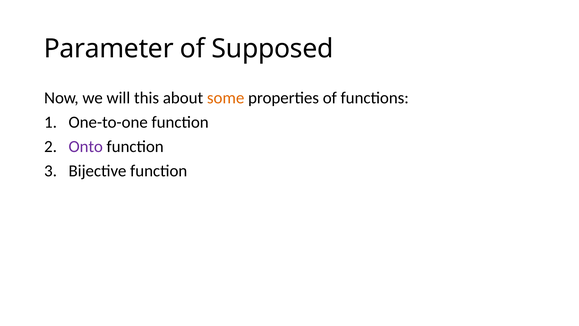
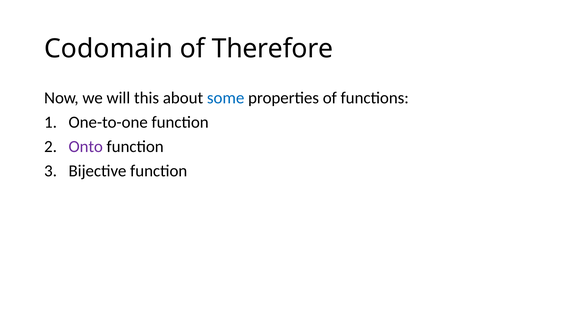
Parameter: Parameter -> Codomain
Supposed: Supposed -> Therefore
some colour: orange -> blue
